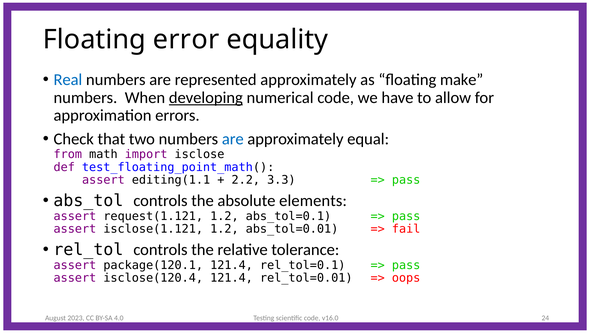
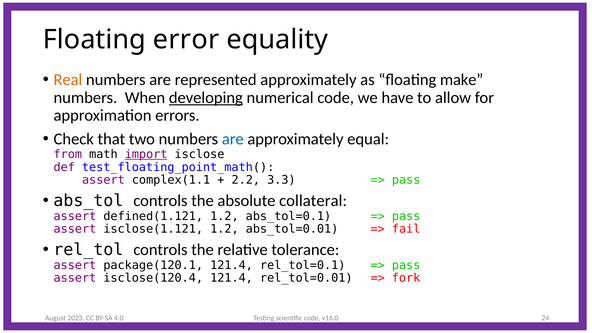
Real colour: blue -> orange
import underline: none -> present
editing(1.1: editing(1.1 -> complex(1.1
elements: elements -> collateral
request(1.121: request(1.121 -> defined(1.121
oops: oops -> fork
